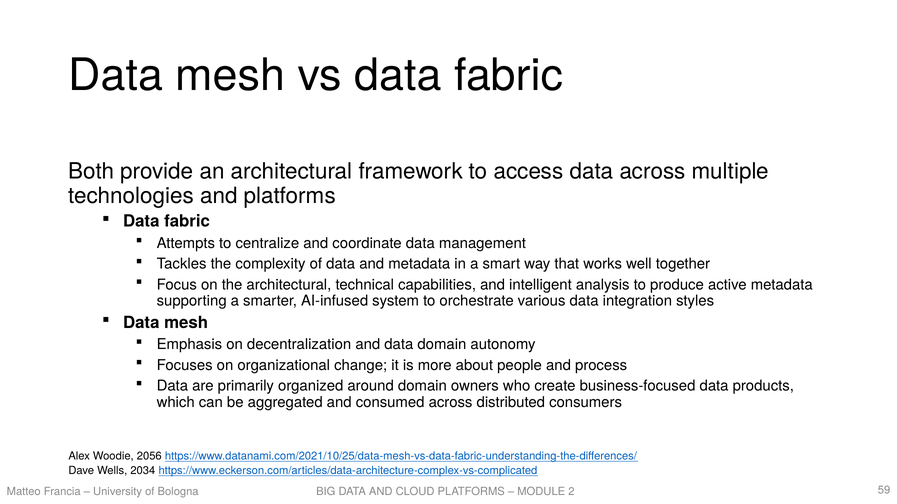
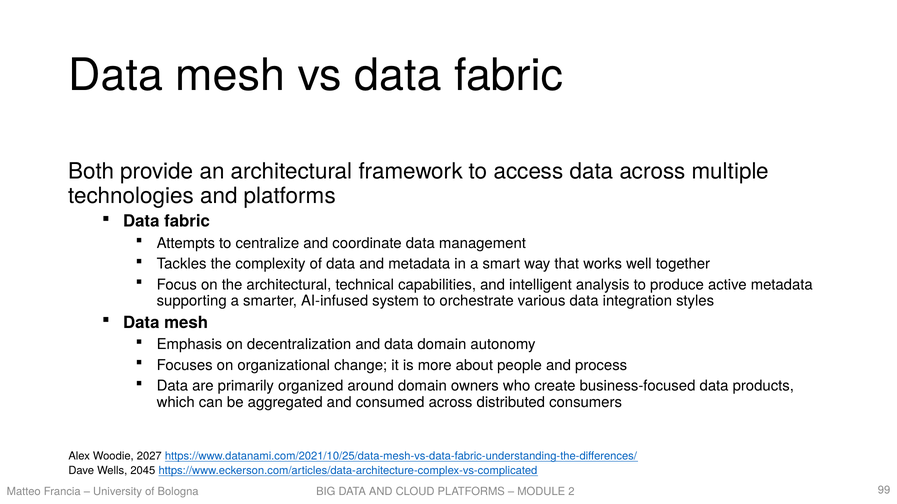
2056: 2056 -> 2027
2034: 2034 -> 2045
59: 59 -> 99
